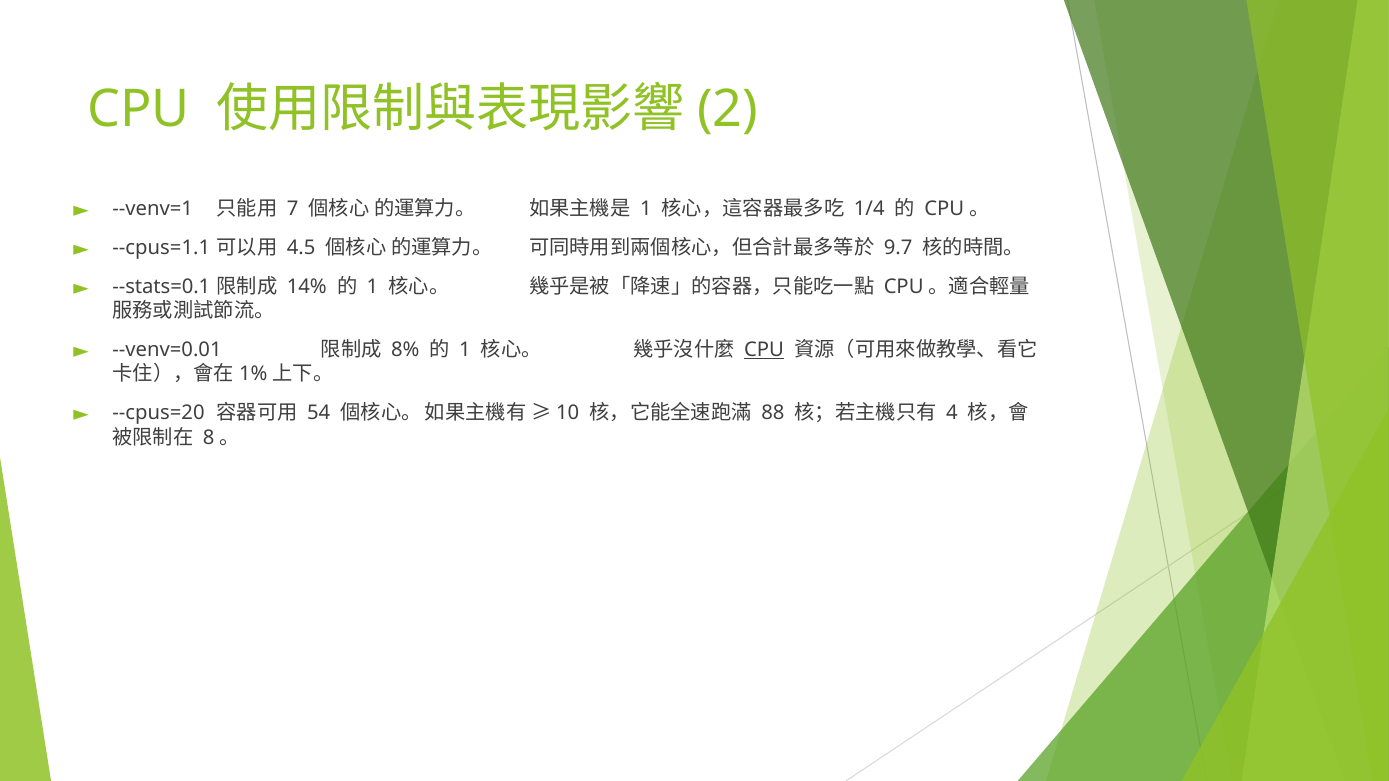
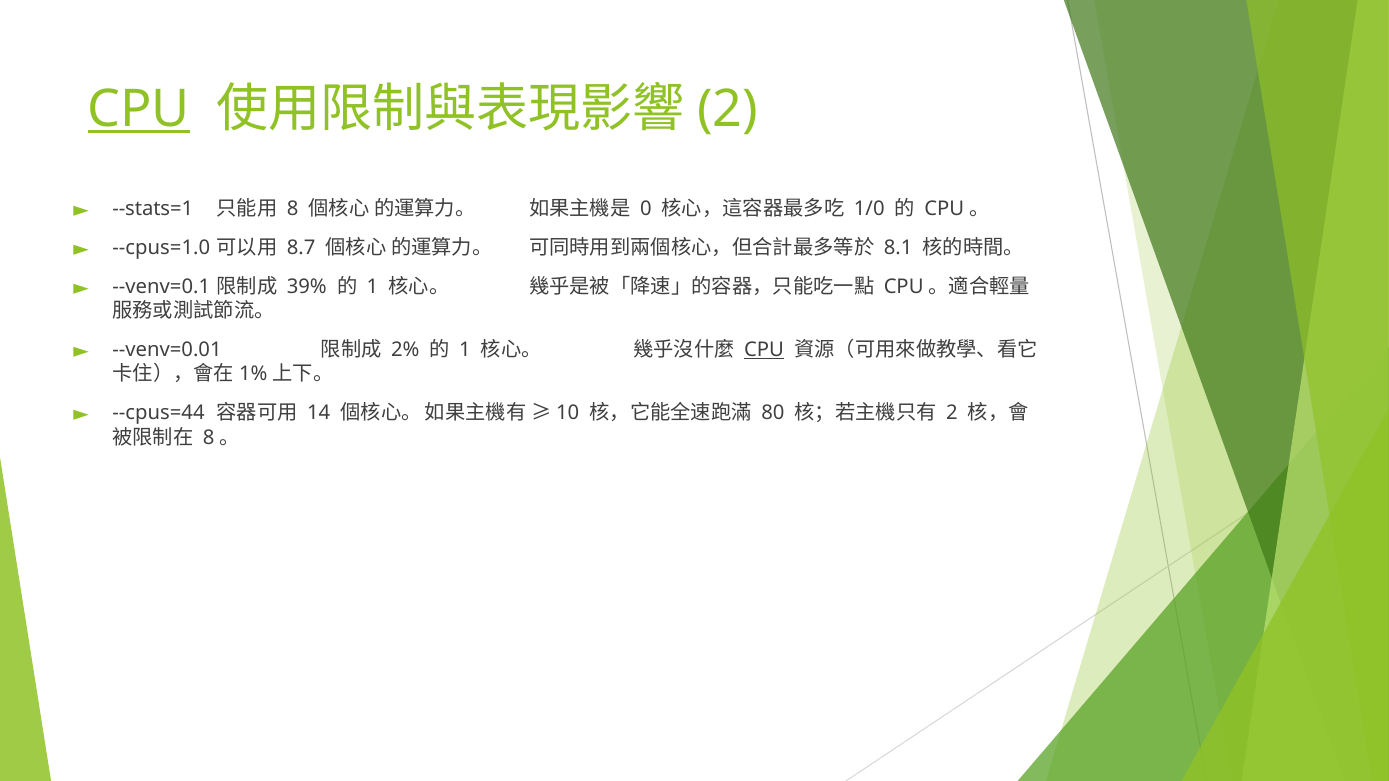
CPU at (139, 110) underline: none -> present
--venv=1: --venv=1 -> --stats=1
7: 7 -> 8
1 at (646, 209): 1 -> 0
1/4: 1/4 -> 1/0
--cpus=1.1: --cpus=1.1 -> --cpus=1.0
4.5: 4.5 -> 8.7
9.7: 9.7 -> 8.1
--stats=0.1: --stats=0.1 -> --venv=0.1
14%: 14% -> 39%
8%: 8% -> 2%
--cpus=20: --cpus=20 -> --cpus=44
54: 54 -> 14
88: 88 -> 80
4 at (952, 413): 4 -> 2
